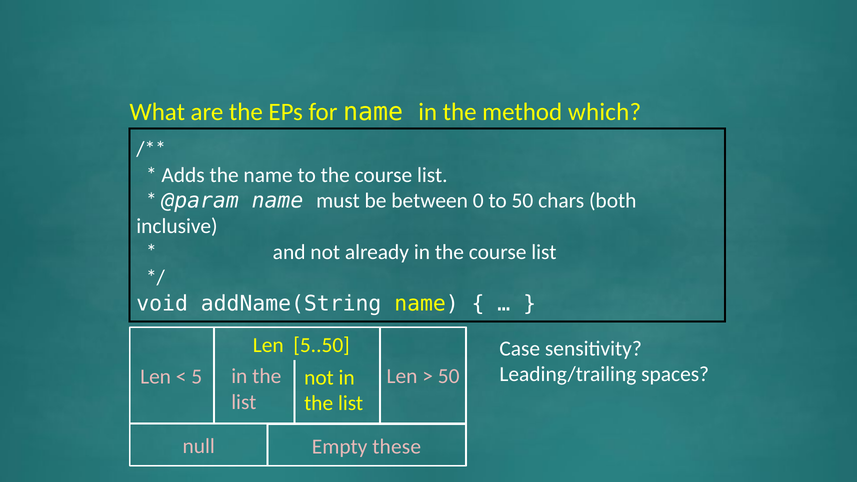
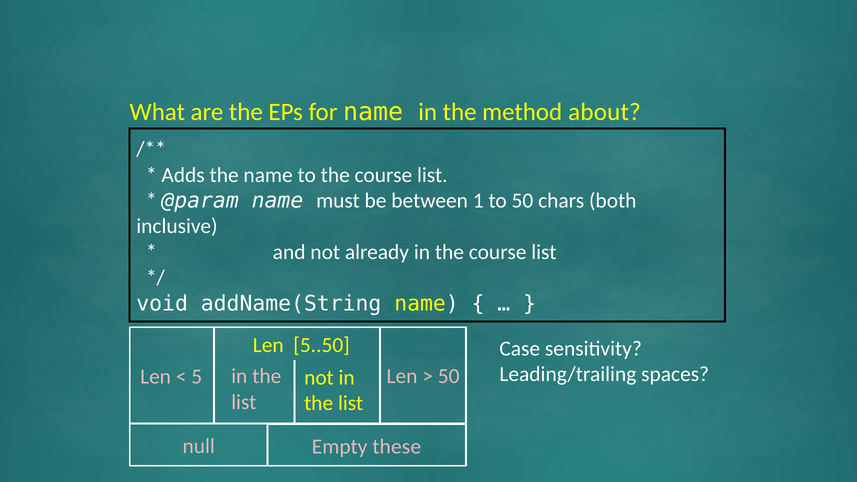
which: which -> about
0: 0 -> 1
